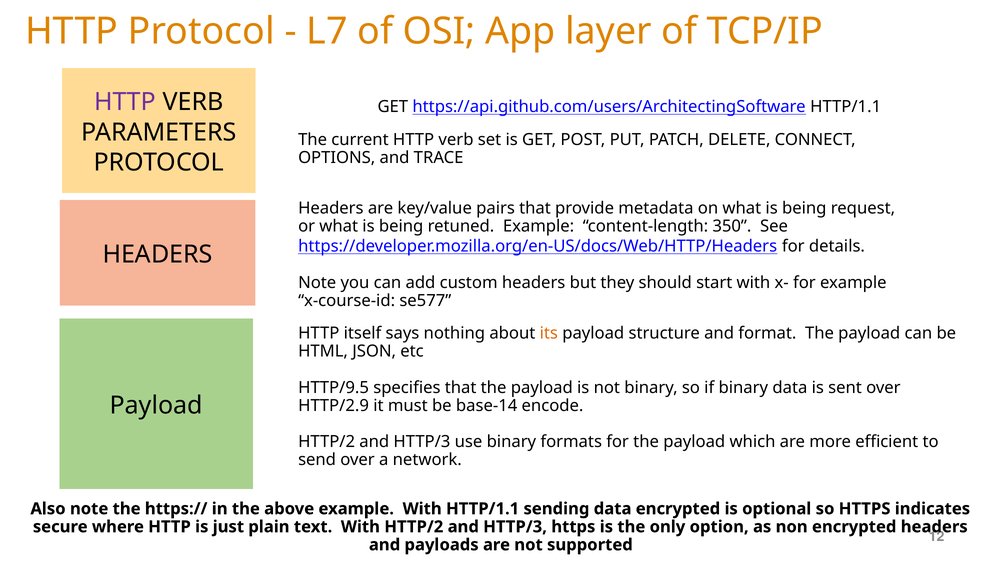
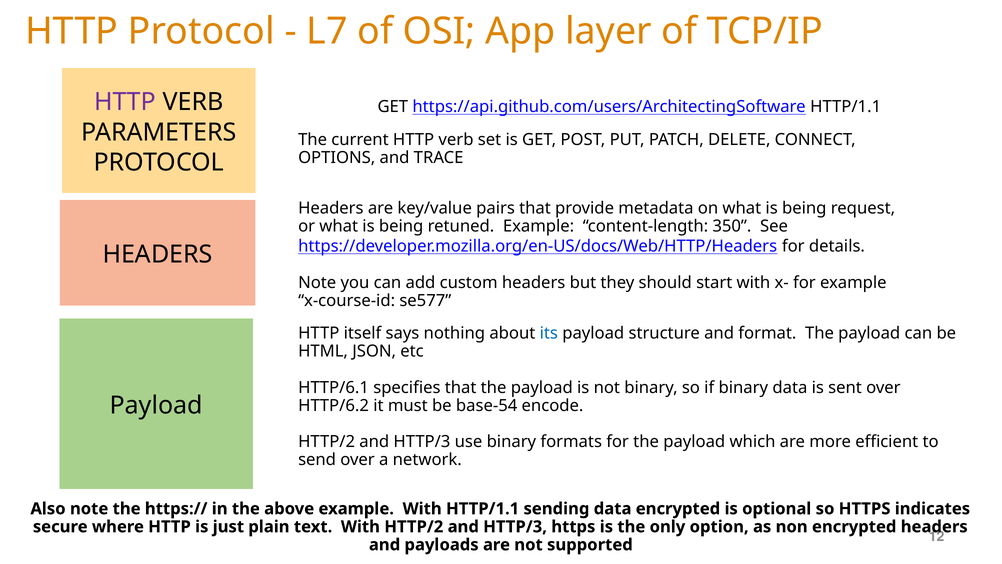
its colour: orange -> blue
HTTP/9.5: HTTP/9.5 -> HTTP/6.1
HTTP/2.9: HTTP/2.9 -> HTTP/6.2
base-14: base-14 -> base-54
